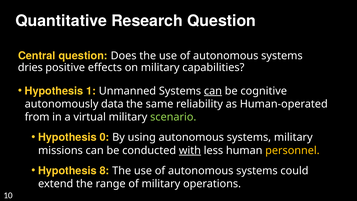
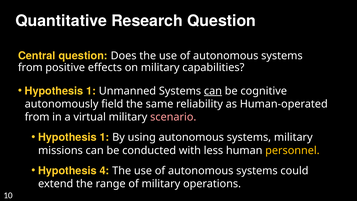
dries at (30, 67): dries -> from
data: data -> field
scenario colour: light green -> pink
0 at (104, 137): 0 -> 1
with underline: present -> none
8: 8 -> 4
